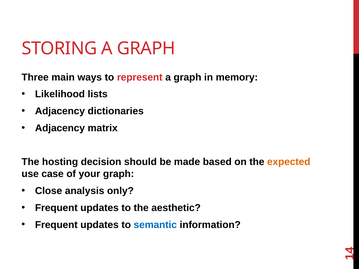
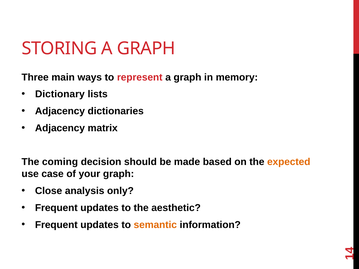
Likelihood: Likelihood -> Dictionary
hosting: hosting -> coming
semantic colour: blue -> orange
